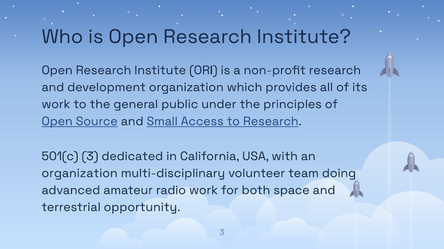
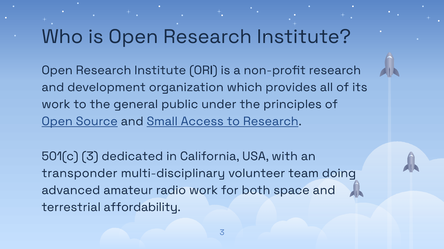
organization at (80, 174): organization -> transponder
opportunity: opportunity -> affordability
